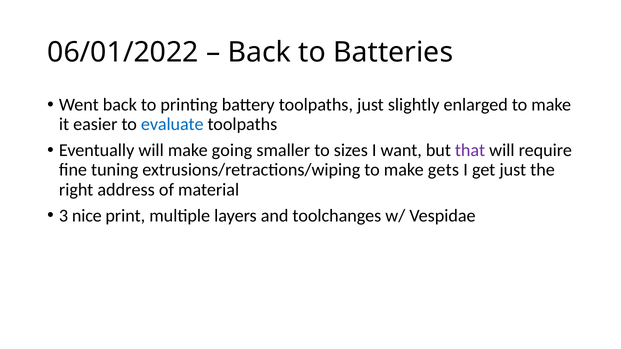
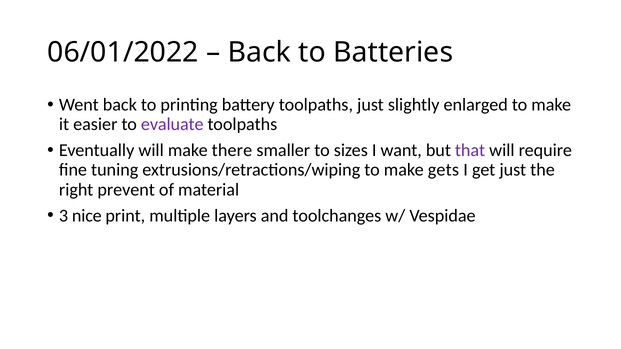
evaluate colour: blue -> purple
going: going -> there
address: address -> prevent
